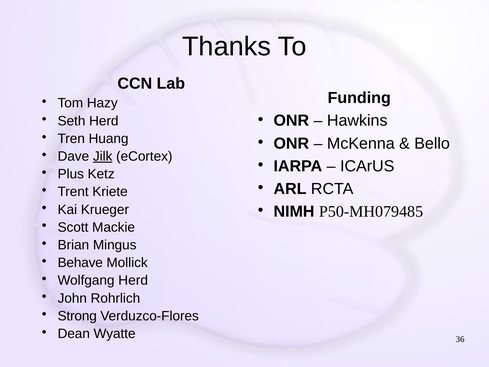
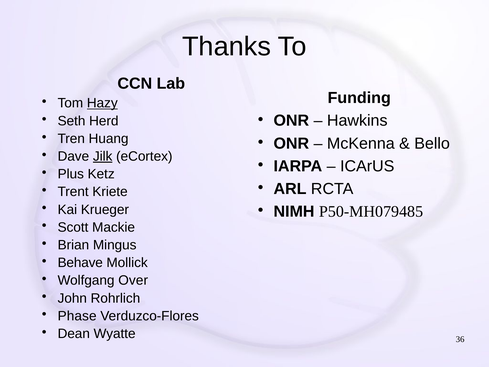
Hazy underline: none -> present
Wolfgang Herd: Herd -> Over
Strong: Strong -> Phase
